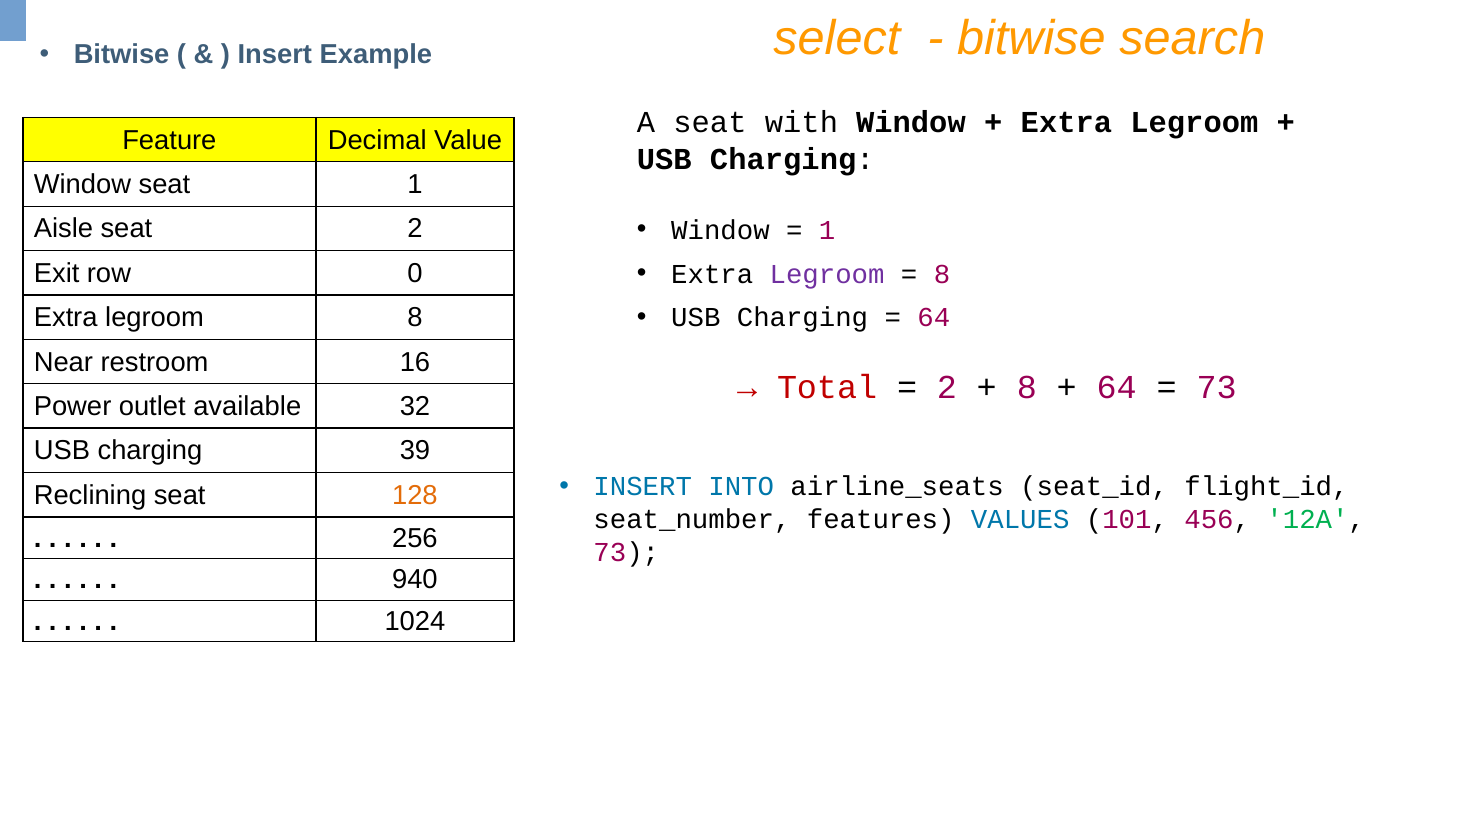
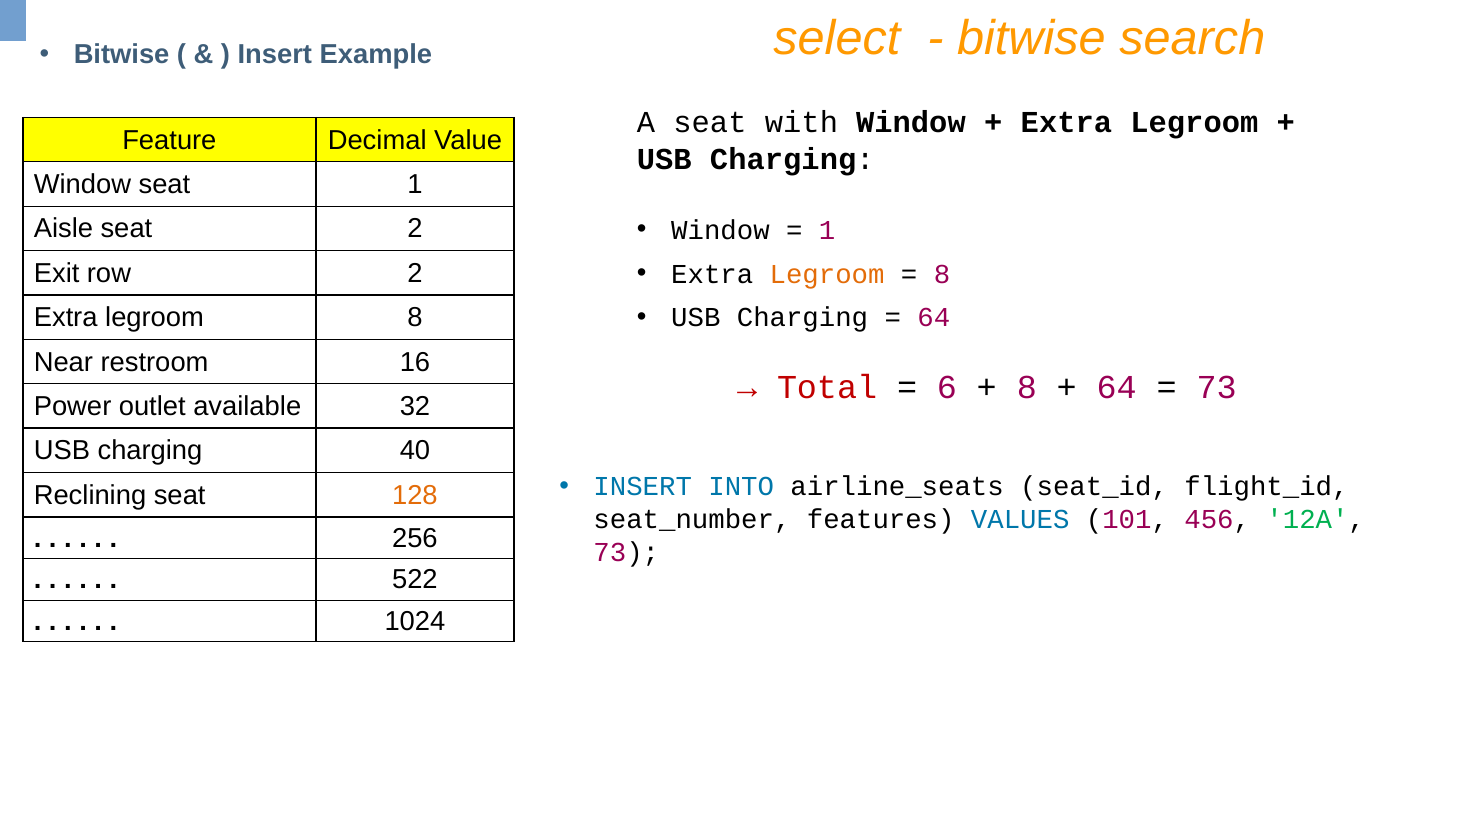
Legroom at (827, 274) colour: purple -> orange
row 0: 0 -> 2
2 at (947, 387): 2 -> 6
39: 39 -> 40
940: 940 -> 522
